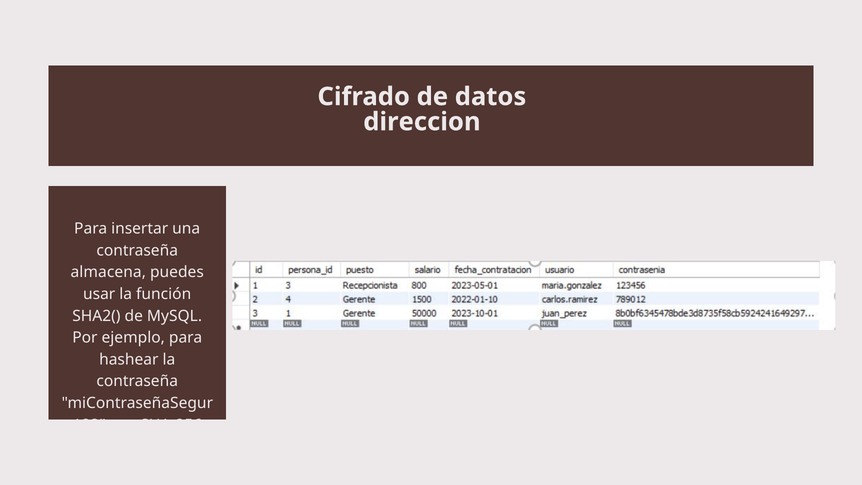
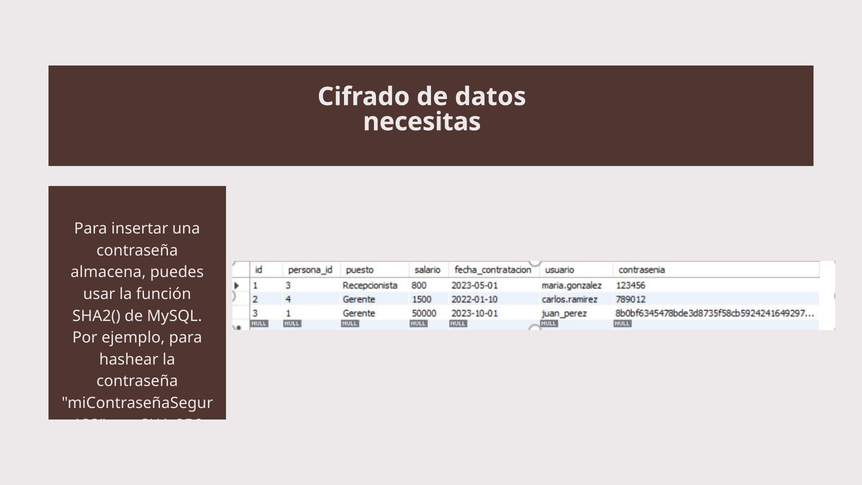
direccion: direccion -> necesitas
